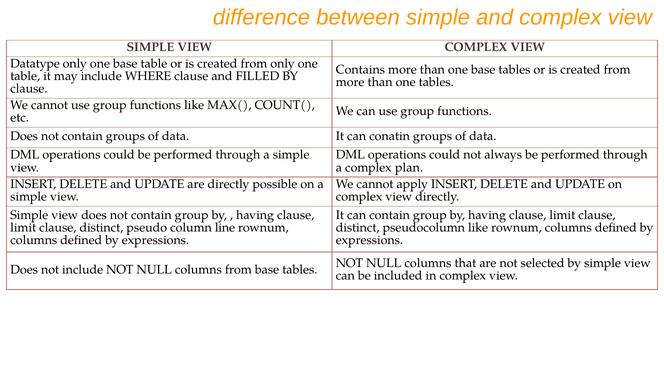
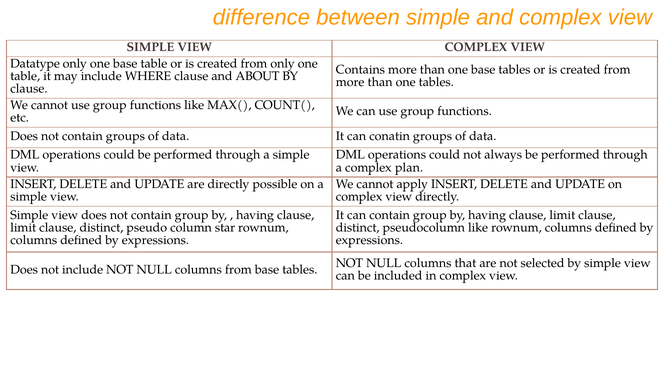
FILLED: FILLED -> ABOUT
line: line -> star
